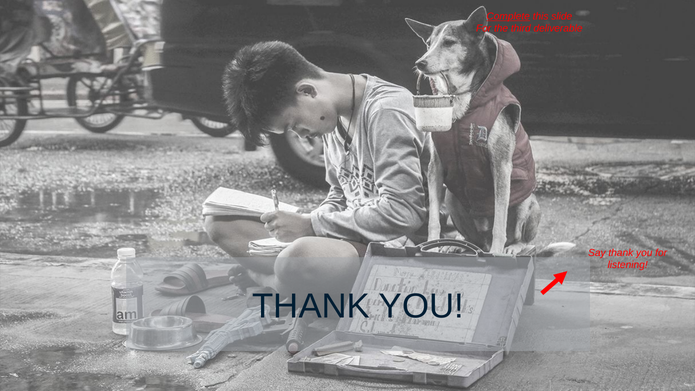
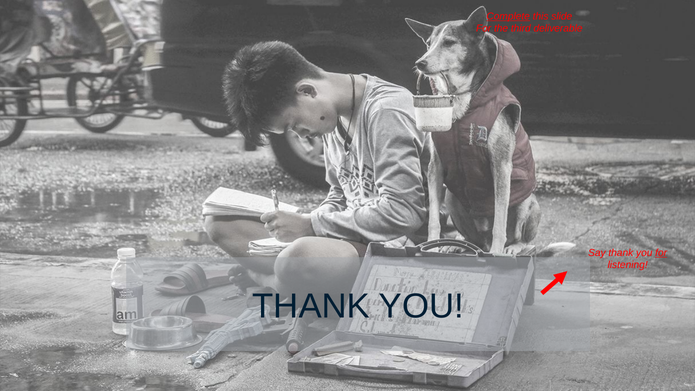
for at (661, 253) underline: none -> present
